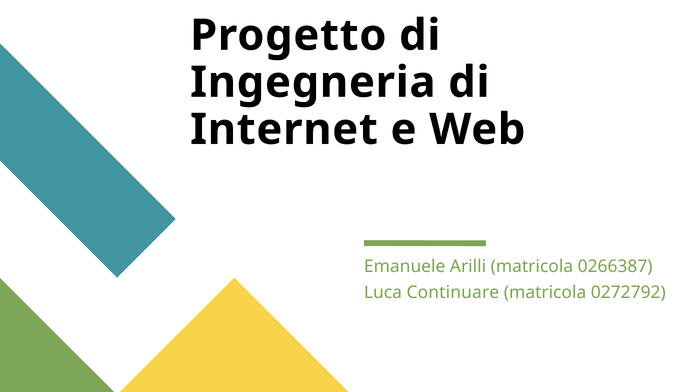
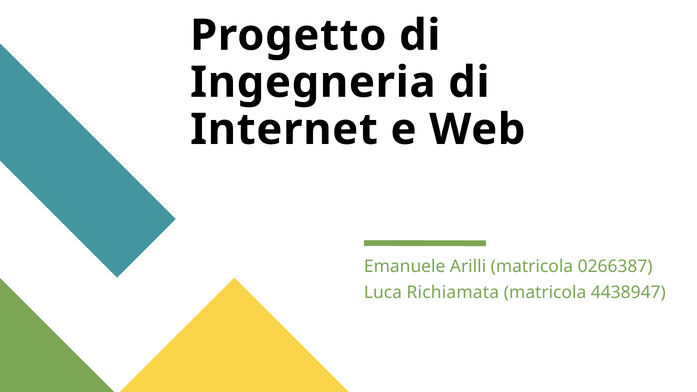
Continuare: Continuare -> Richiamata
0272792: 0272792 -> 4438947
